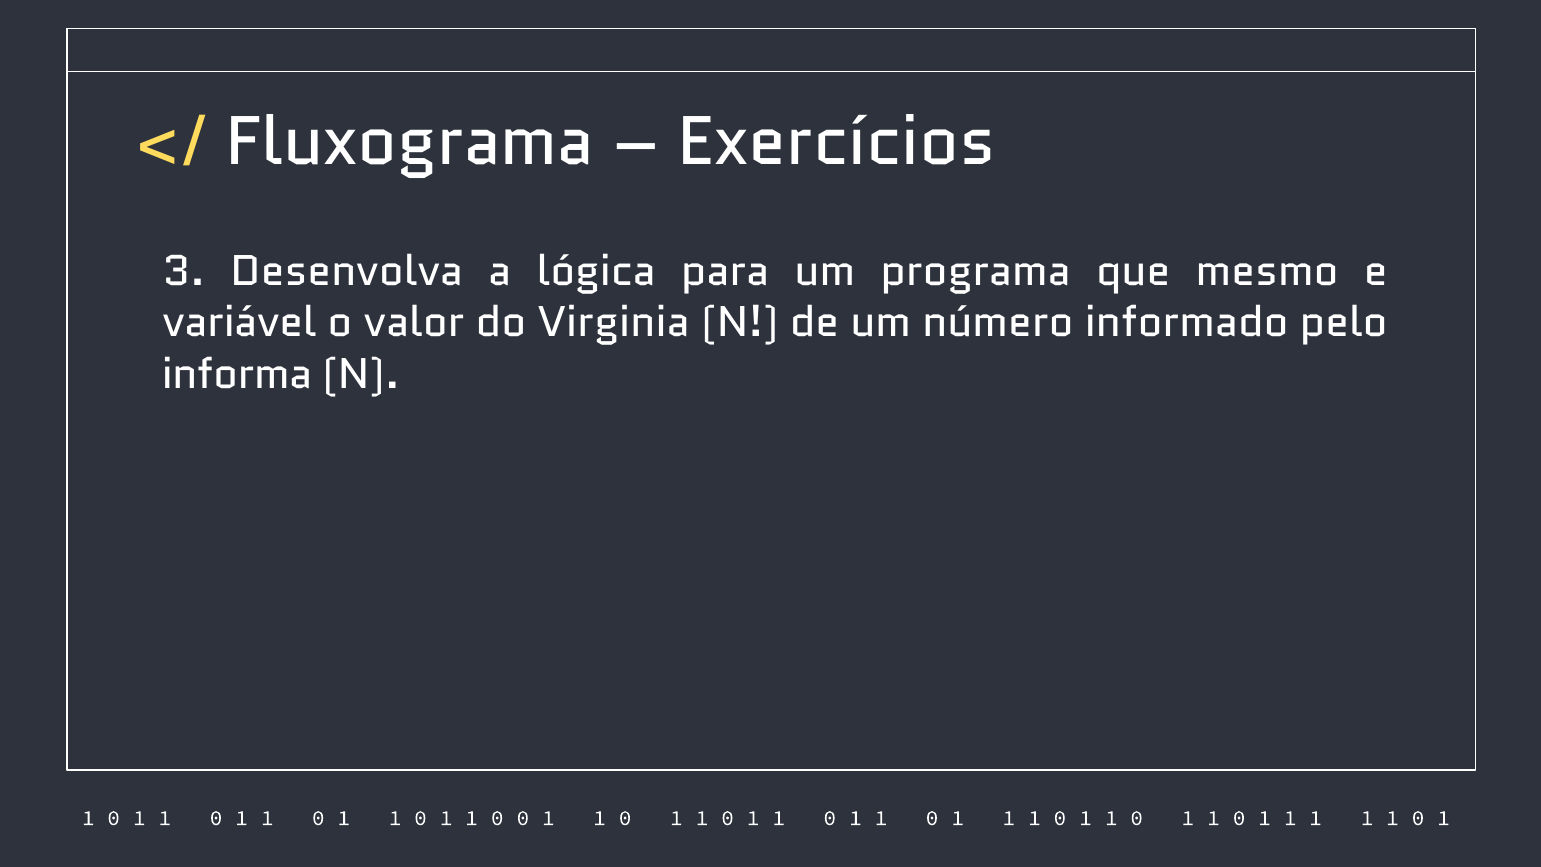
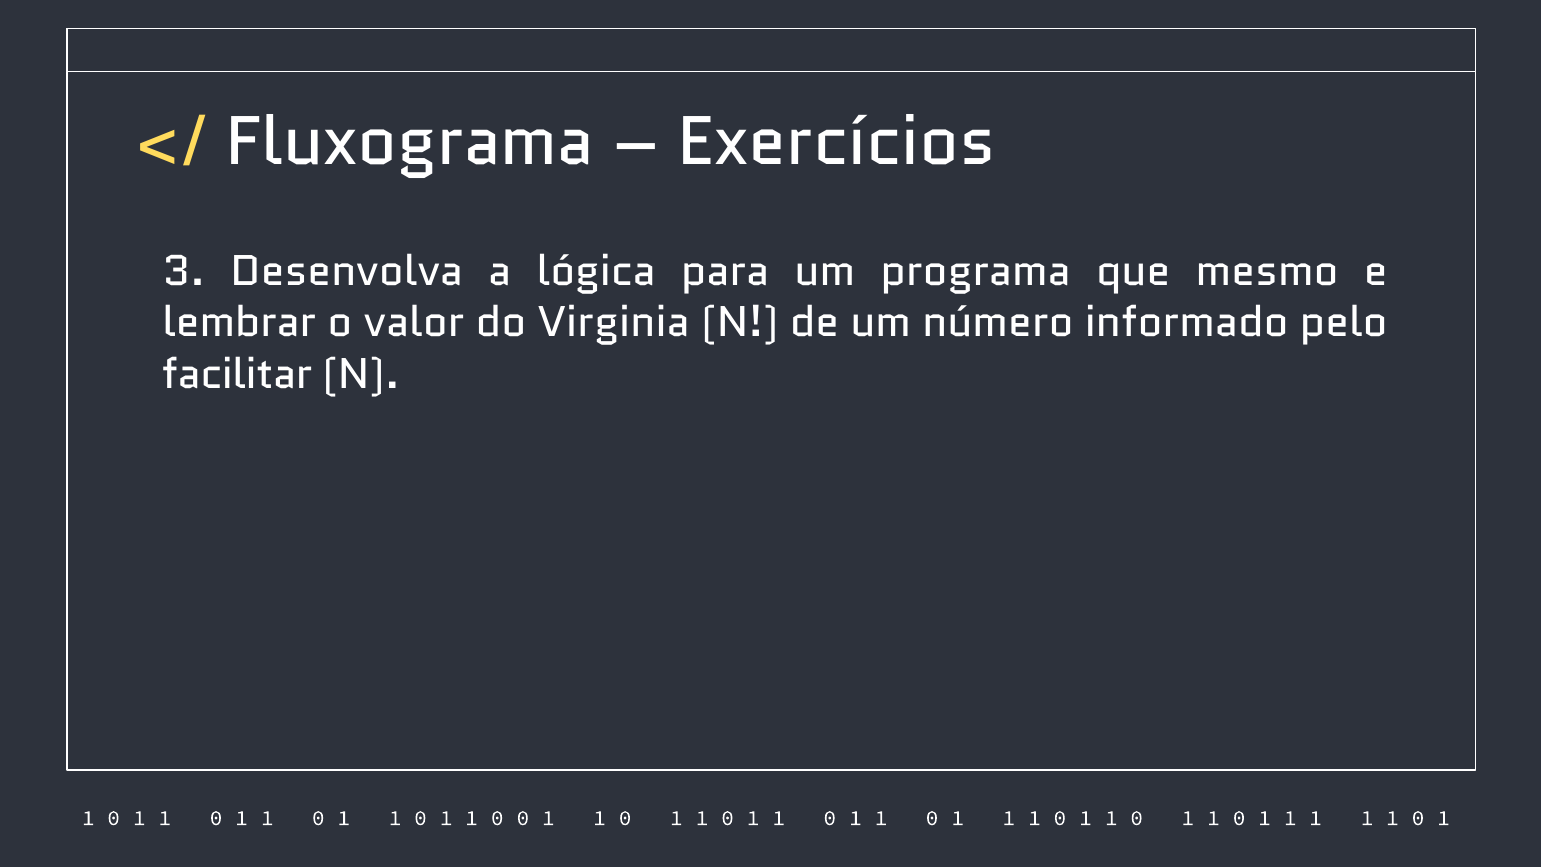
variável: variável -> lembrar
informa: informa -> facilitar
